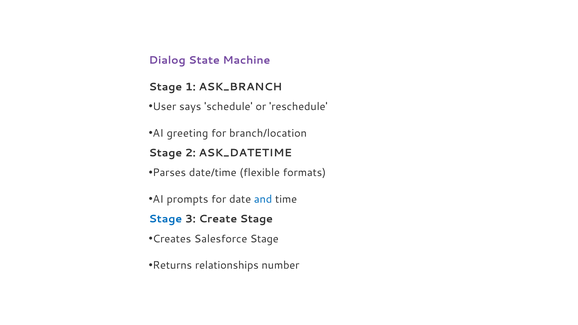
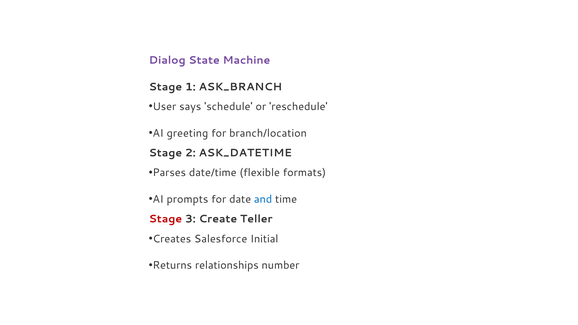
Stage at (165, 219) colour: blue -> red
Create Stage: Stage -> Teller
Salesforce Stage: Stage -> Initial
